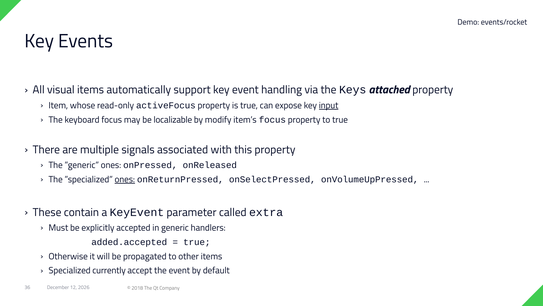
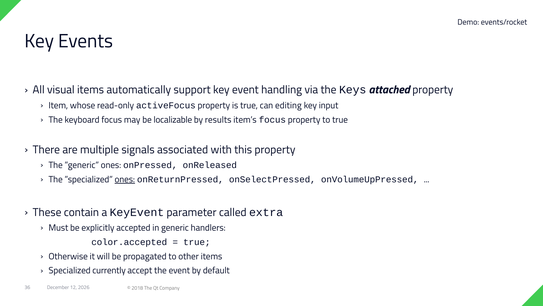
expose: expose -> editing
input underline: present -> none
modify: modify -> results
added.accepted: added.accepted -> color.accepted
